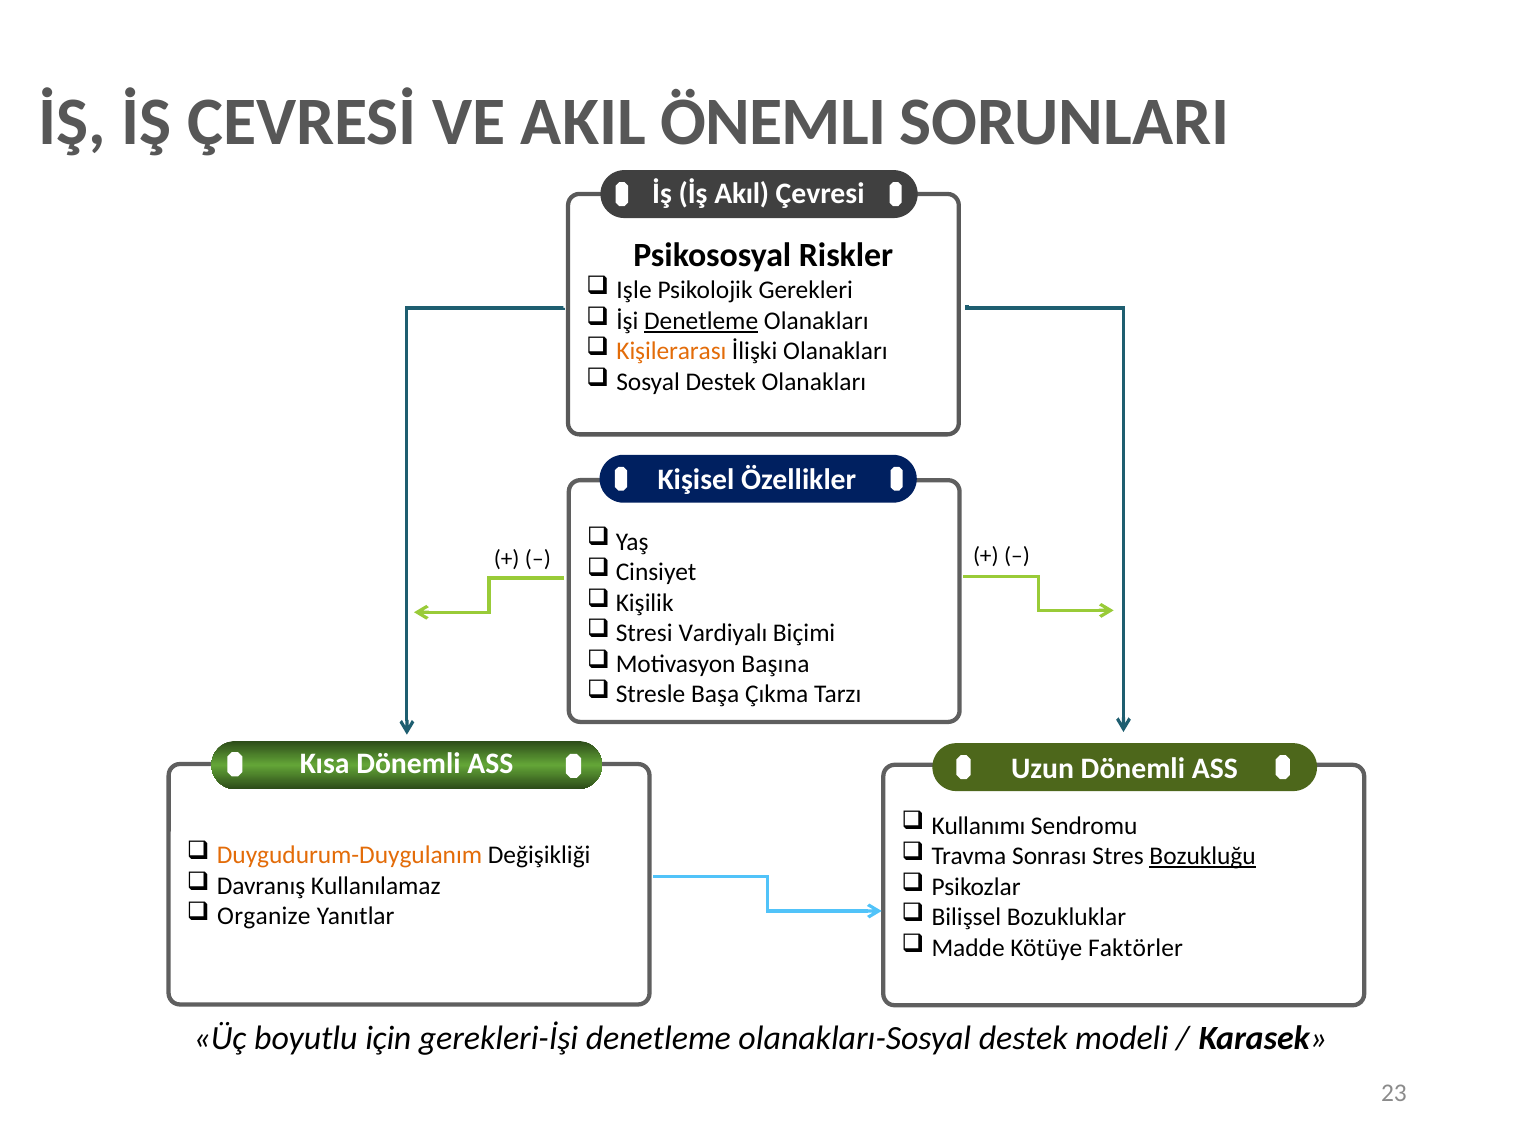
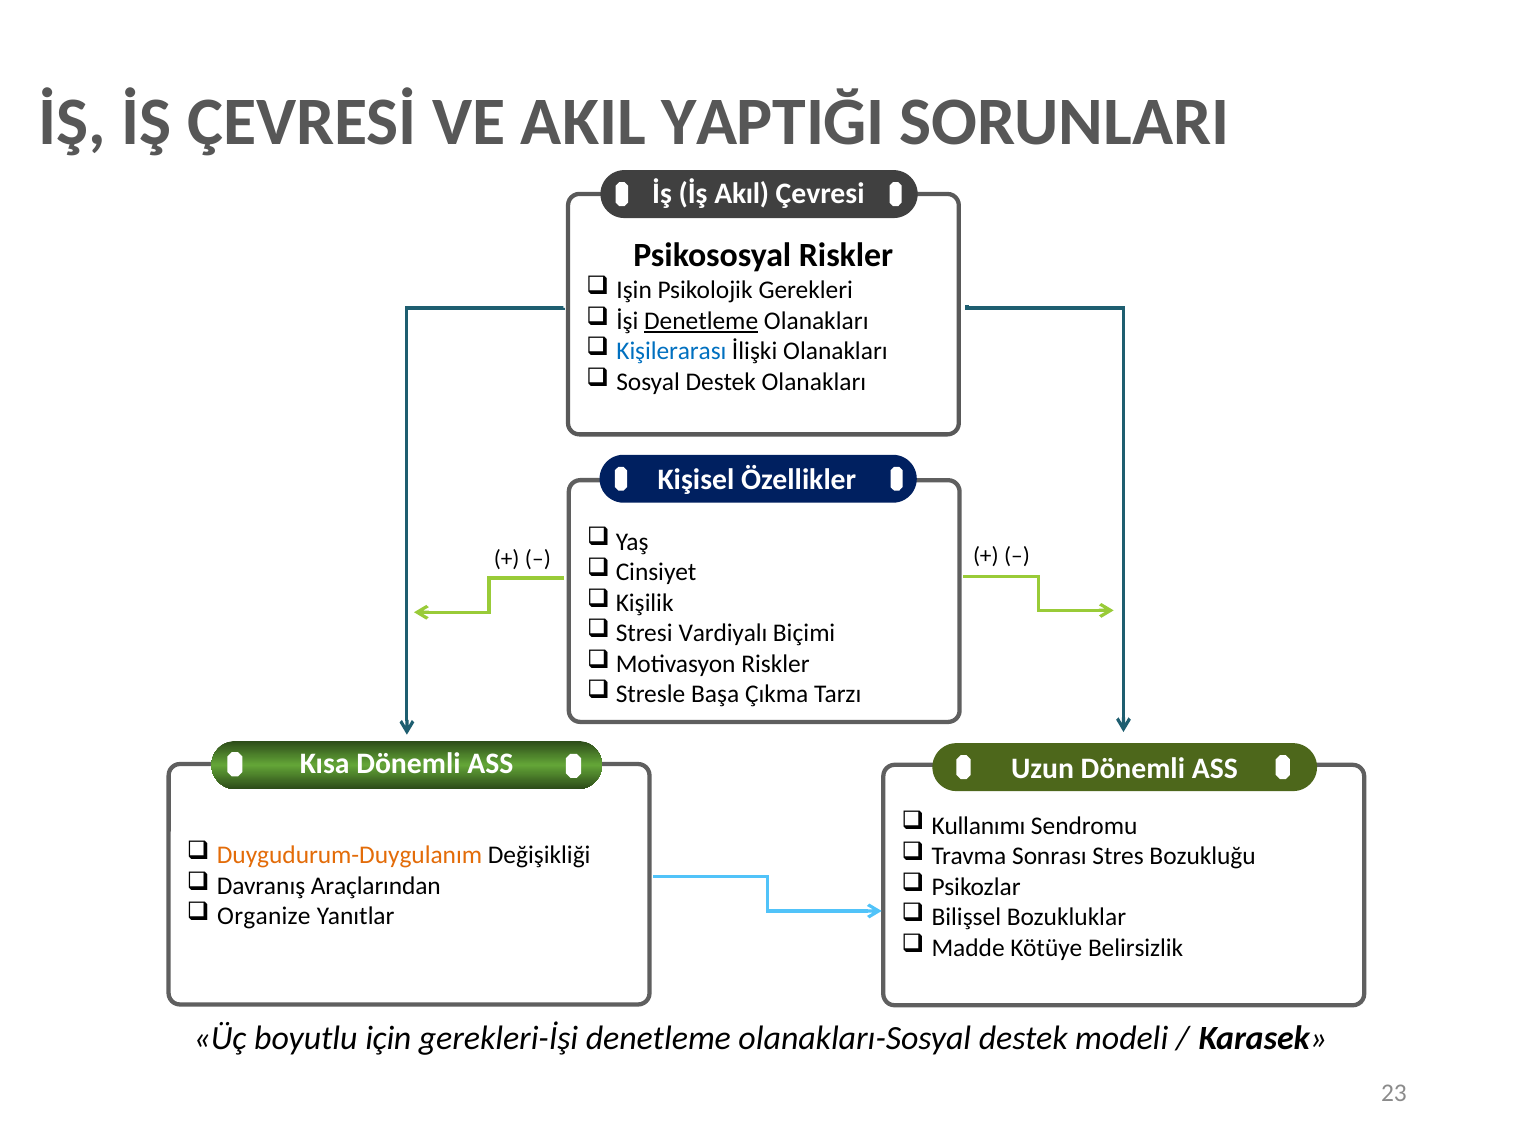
ÖNEMLI: ÖNEMLI -> YAPTIĞI
Işle: Işle -> Işin
Kişilerarası colour: orange -> blue
Başına at (775, 664): Başına -> Riskler
Bozukluğu underline: present -> none
Kullanılamaz: Kullanılamaz -> Araçlarından
Faktörler: Faktörler -> Belirsizlik
